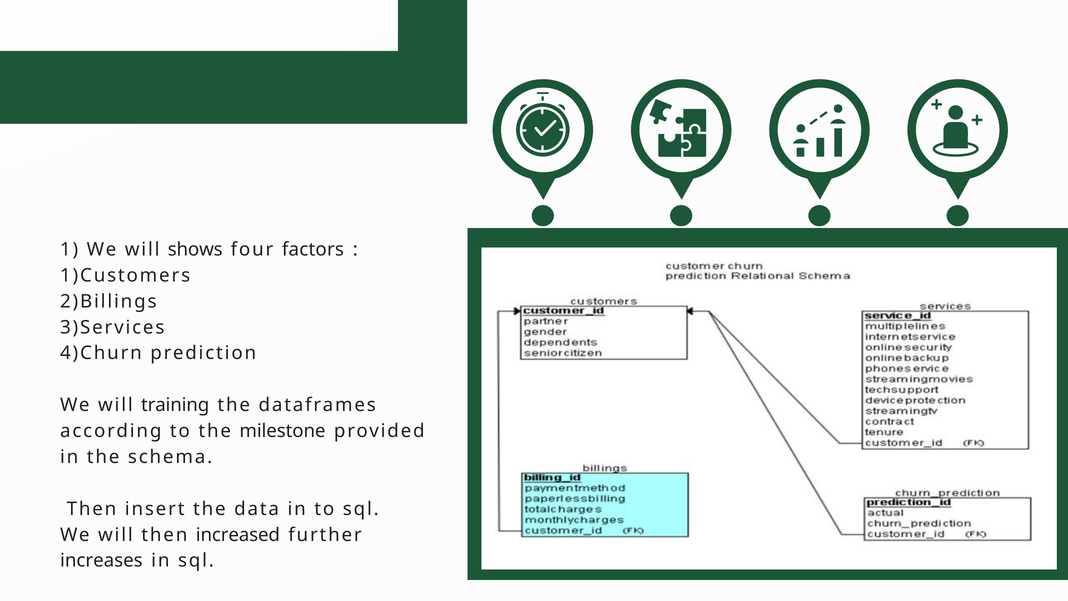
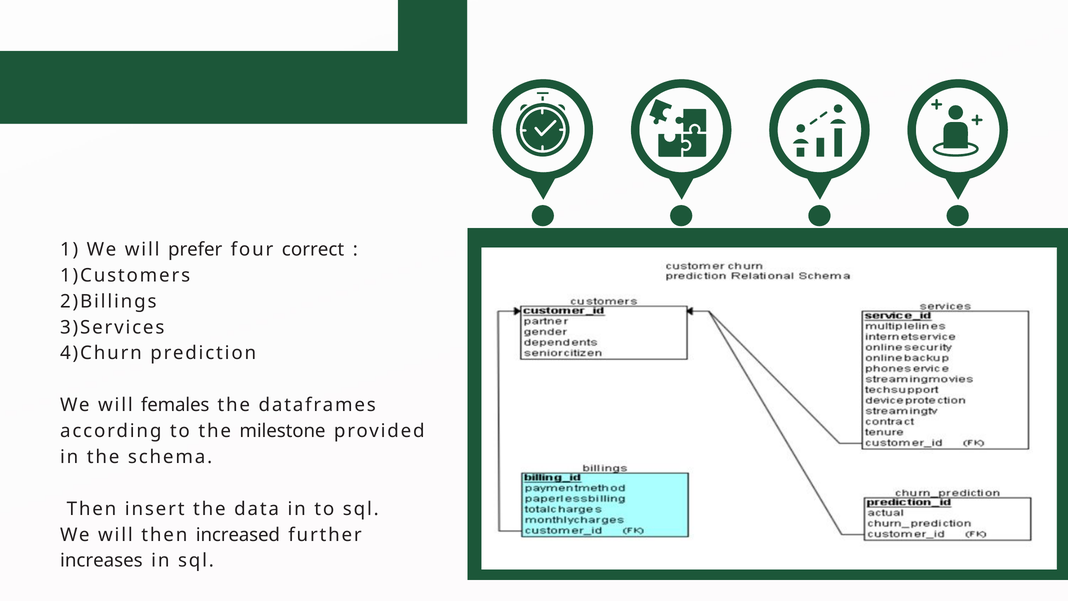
shows: shows -> prefer
factors: factors -> correct
training: training -> females
